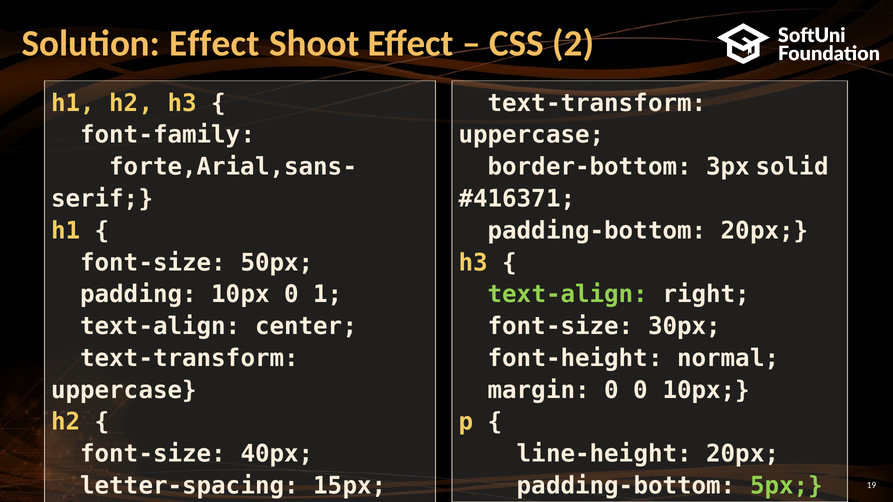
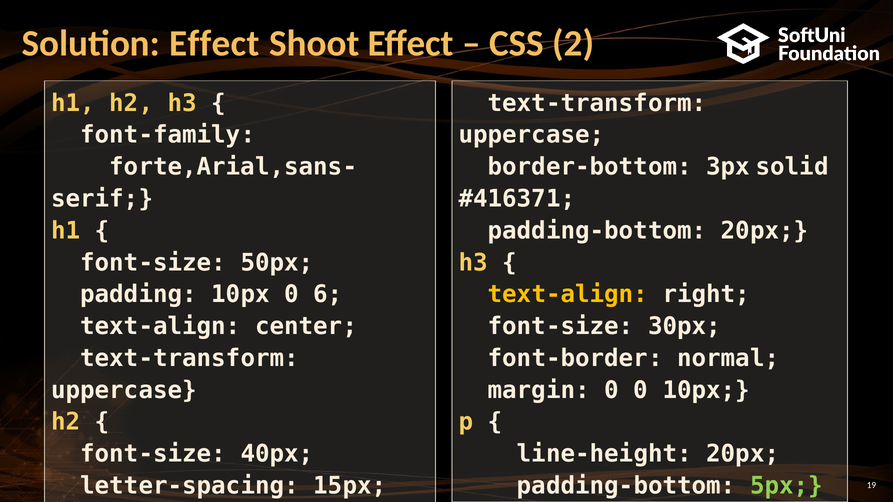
1: 1 -> 6
text-align at (568, 295) colour: light green -> yellow
font-height: font-height -> font-border
